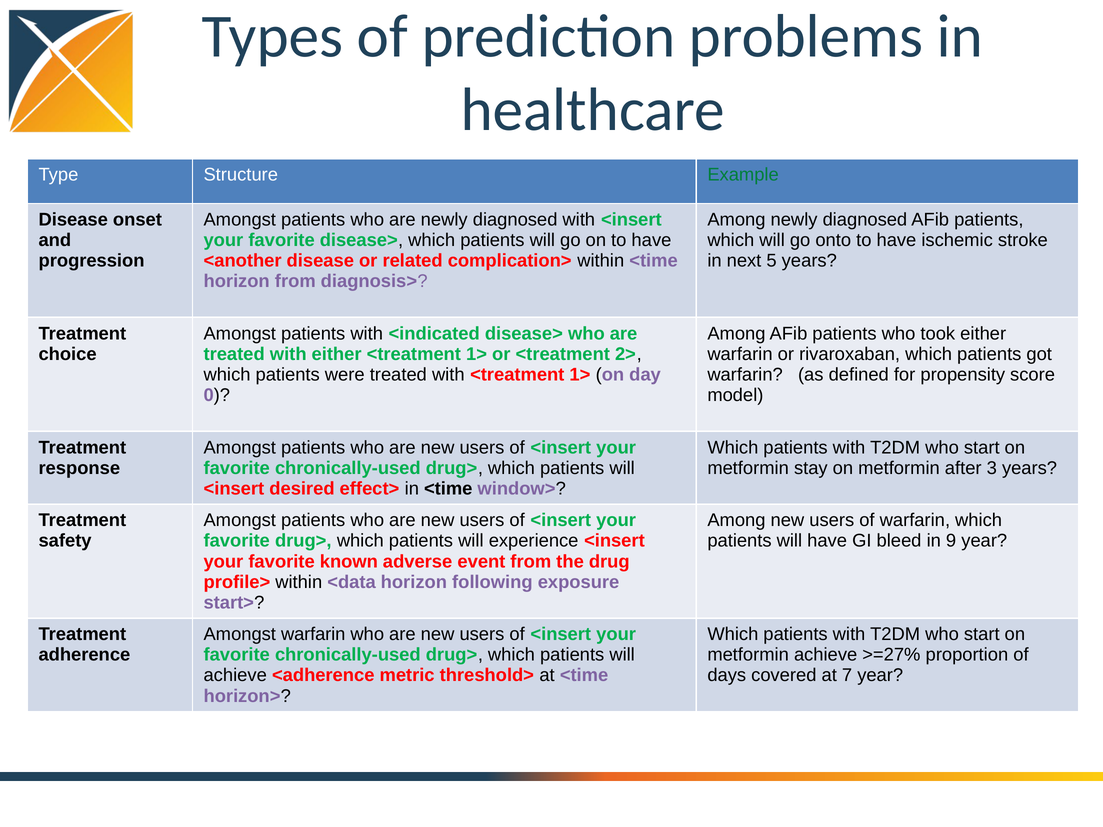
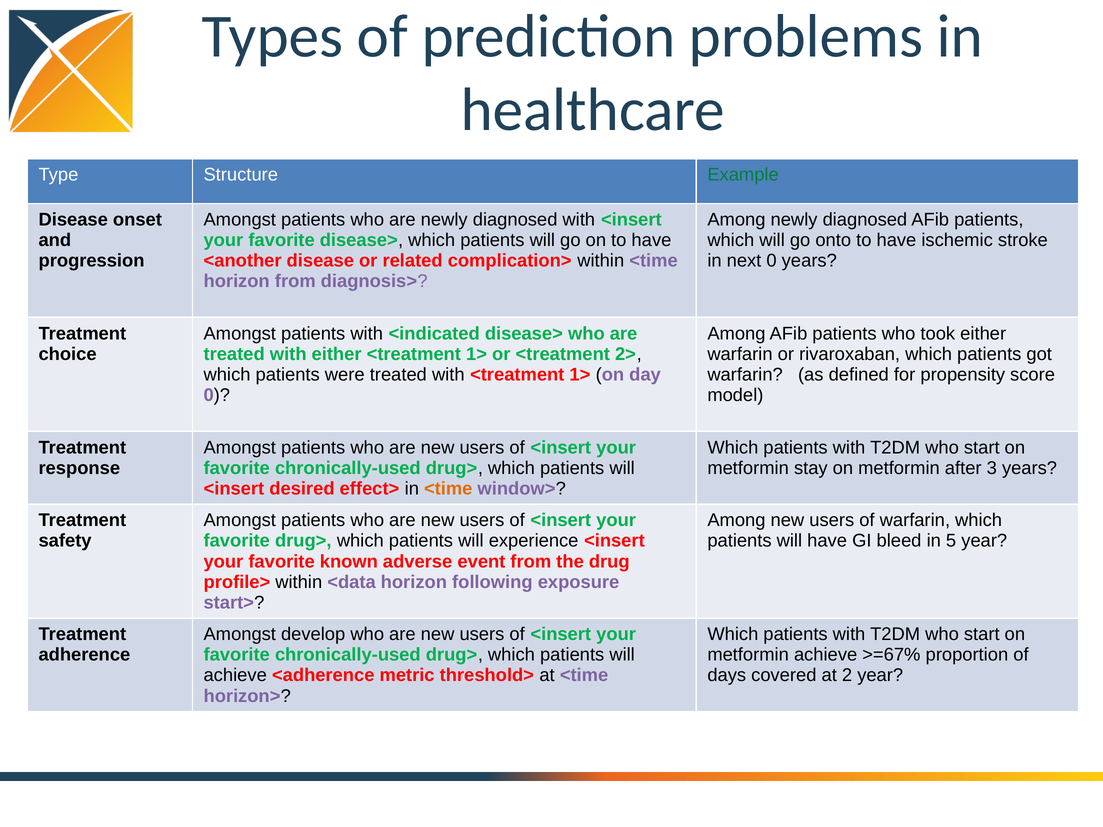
next 5: 5 -> 0
<time at (448, 489) colour: black -> orange
9: 9 -> 5
Amongst warfarin: warfarin -> develop
>=27%: >=27% -> >=67%
7: 7 -> 2
